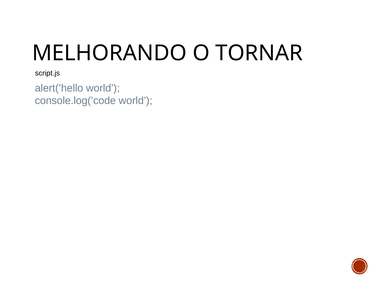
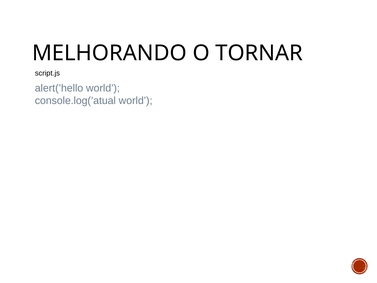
console.log(’code: console.log(’code -> console.log(’atual
